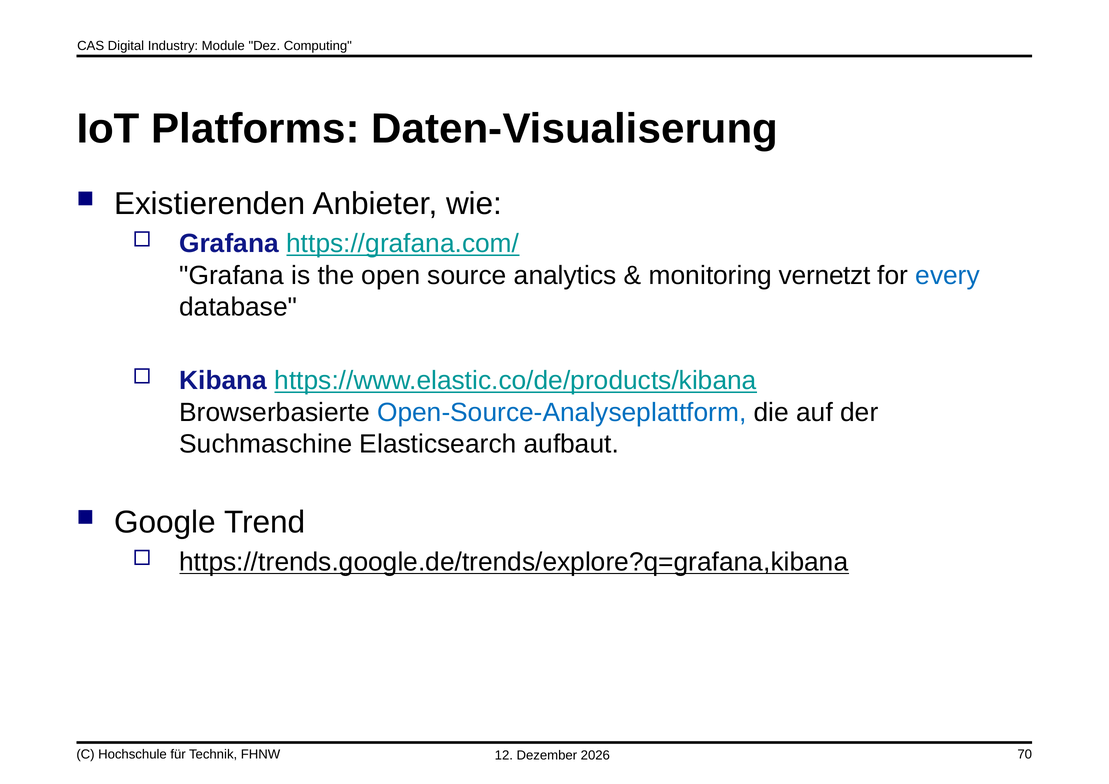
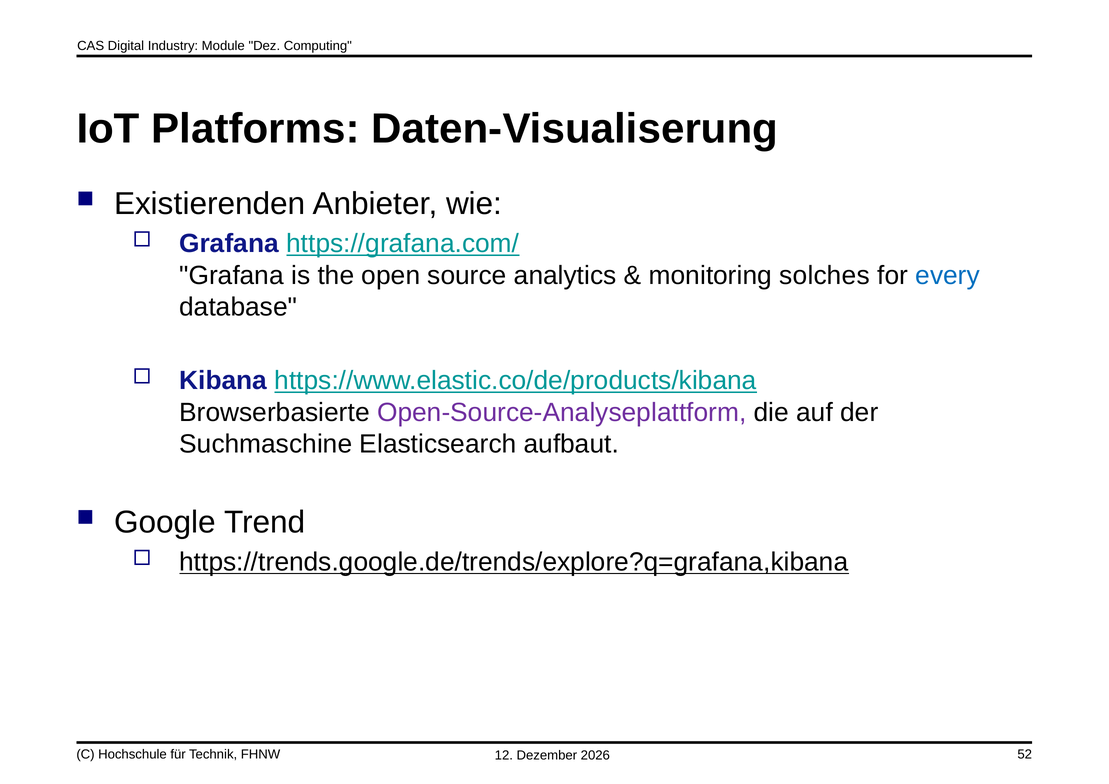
vernetzt: vernetzt -> solches
Open-Source-Analyseplattform colour: blue -> purple
70: 70 -> 52
